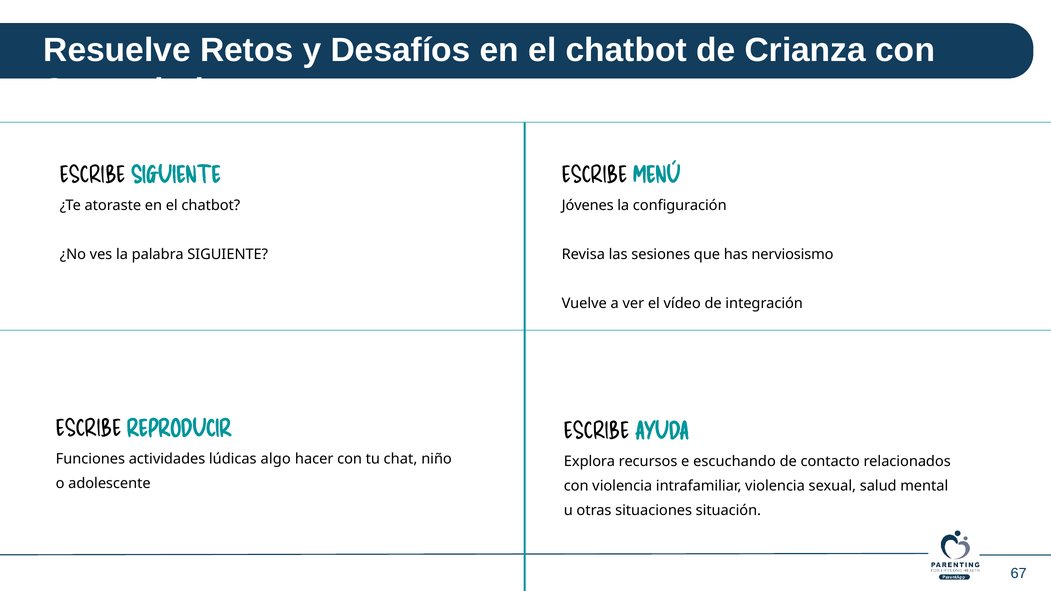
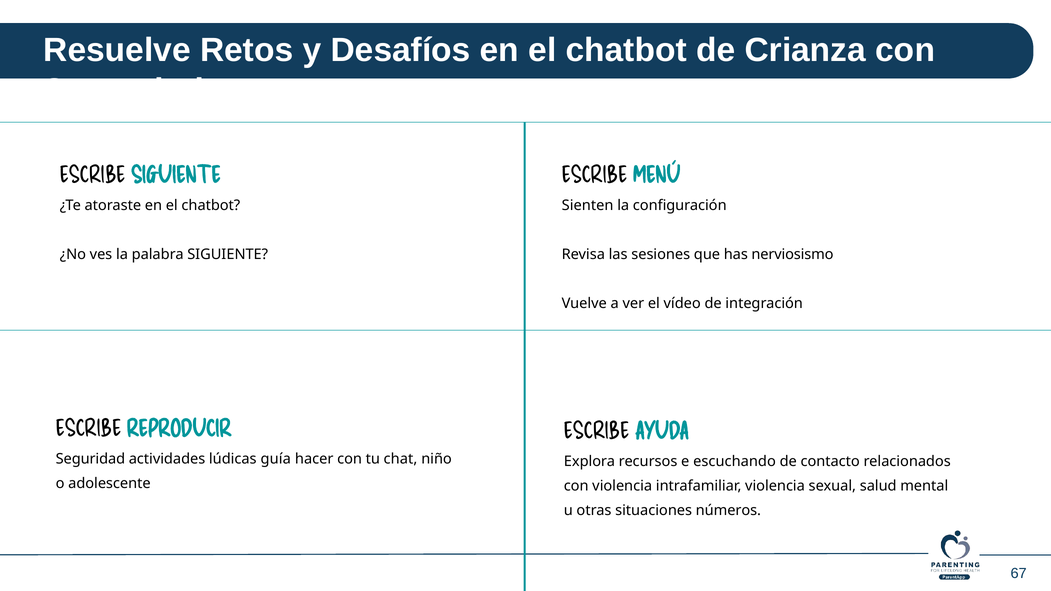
Jóvenes: Jóvenes -> Sienten
Funciones: Funciones -> Seguridad
algo: algo -> guía
situación: situación -> números
